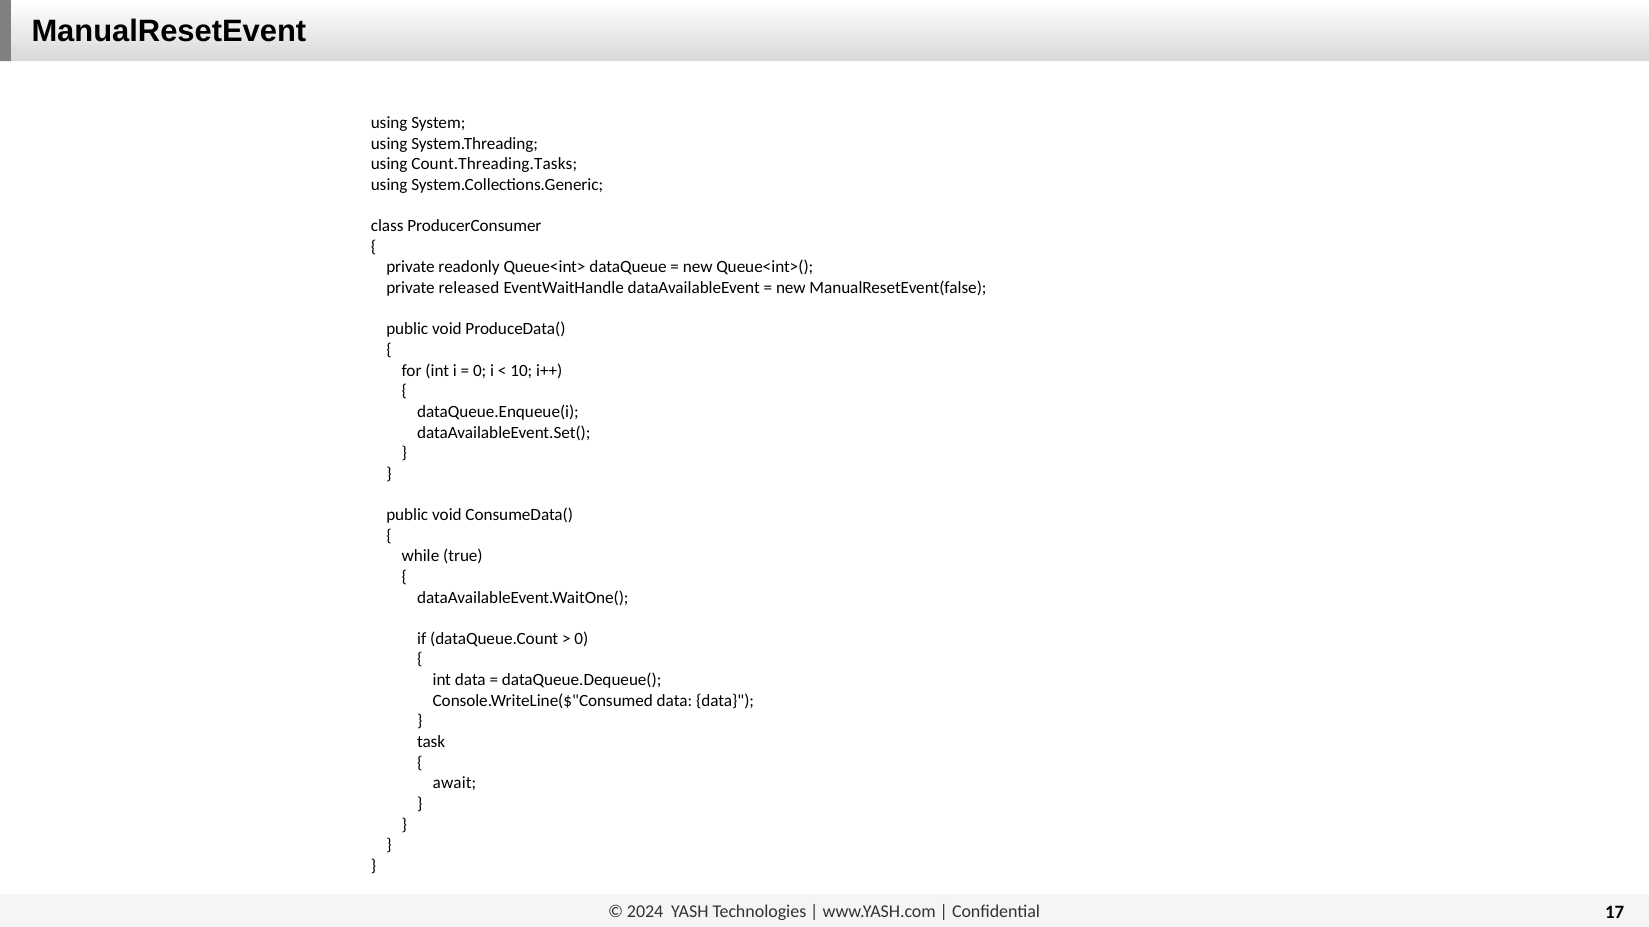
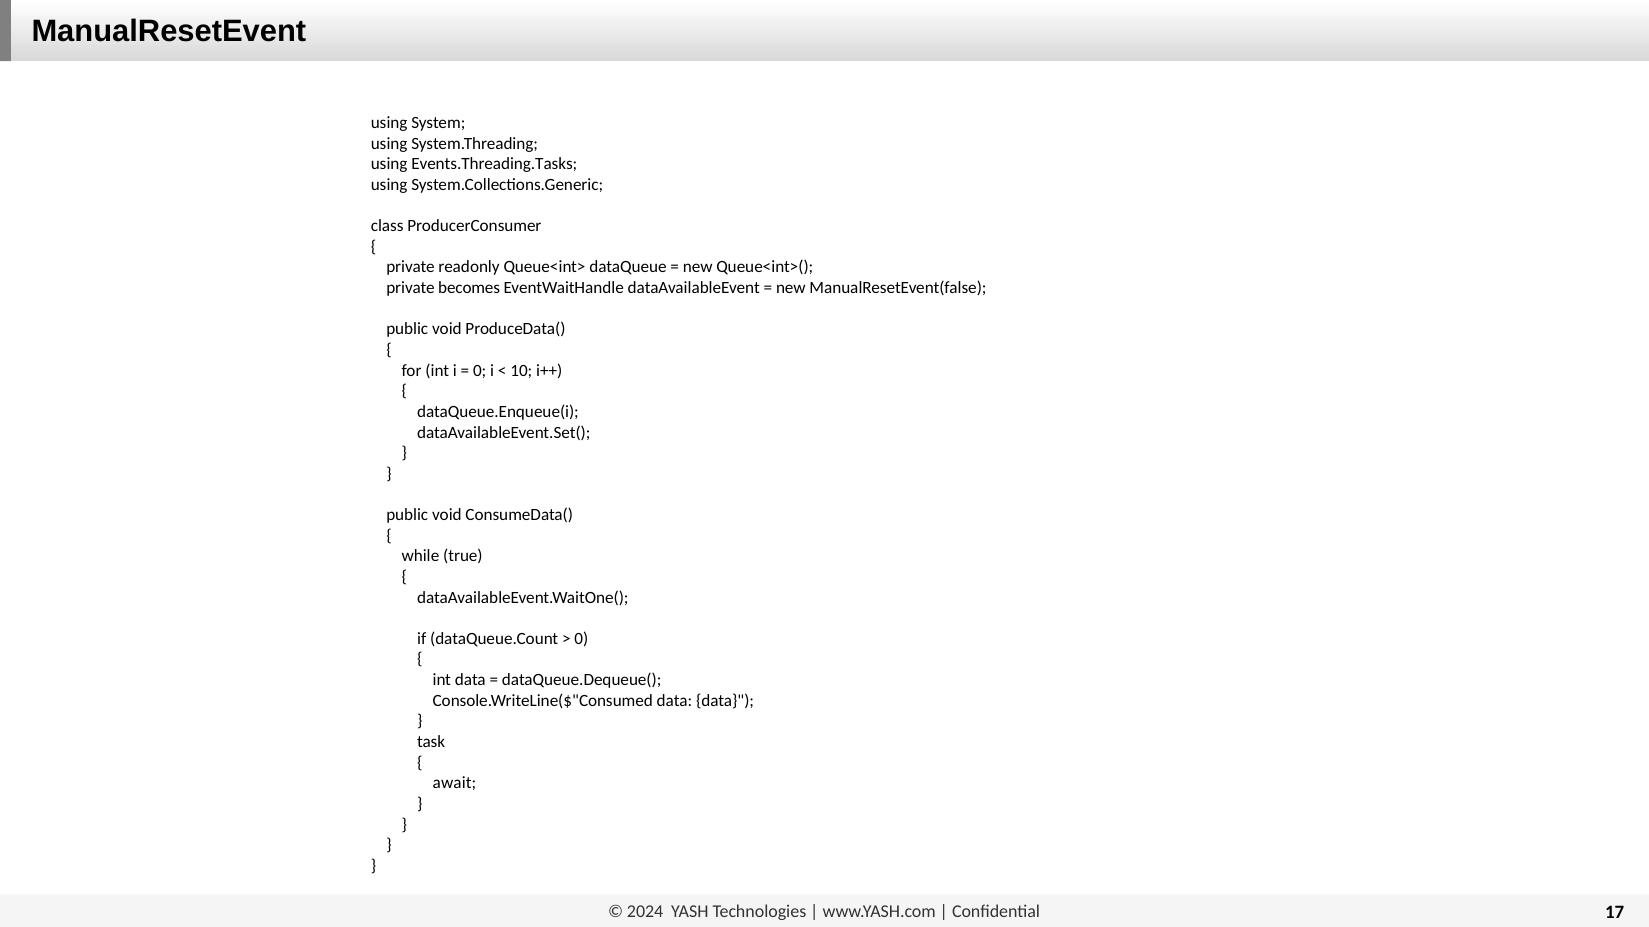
Count.Threading.Tasks: Count.Threading.Tasks -> Events.Threading.Tasks
released: released -> becomes
